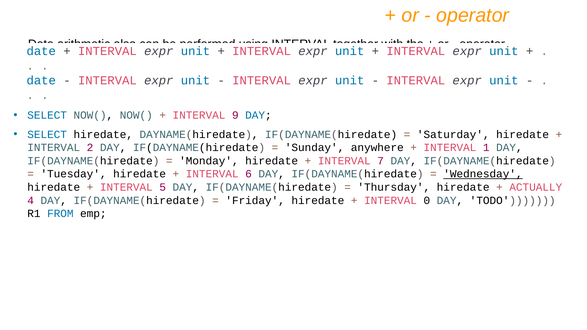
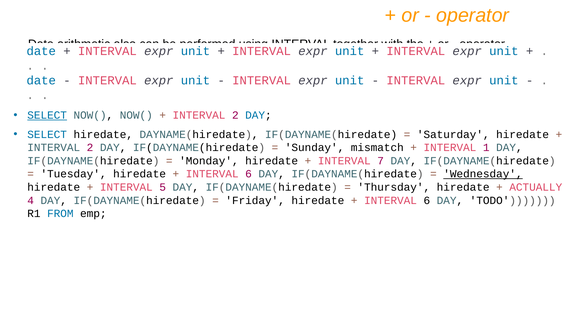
SELECT at (47, 115) underline: none -> present
9 at (235, 115): 9 -> 2
anywhere: anywhere -> mismatch
0 at (427, 201): 0 -> 6
